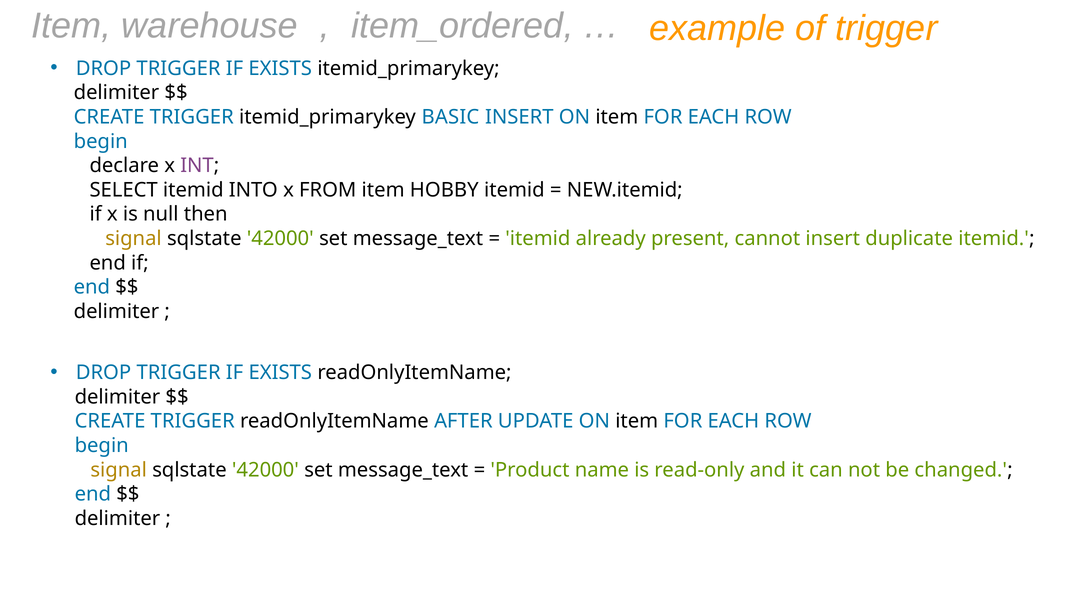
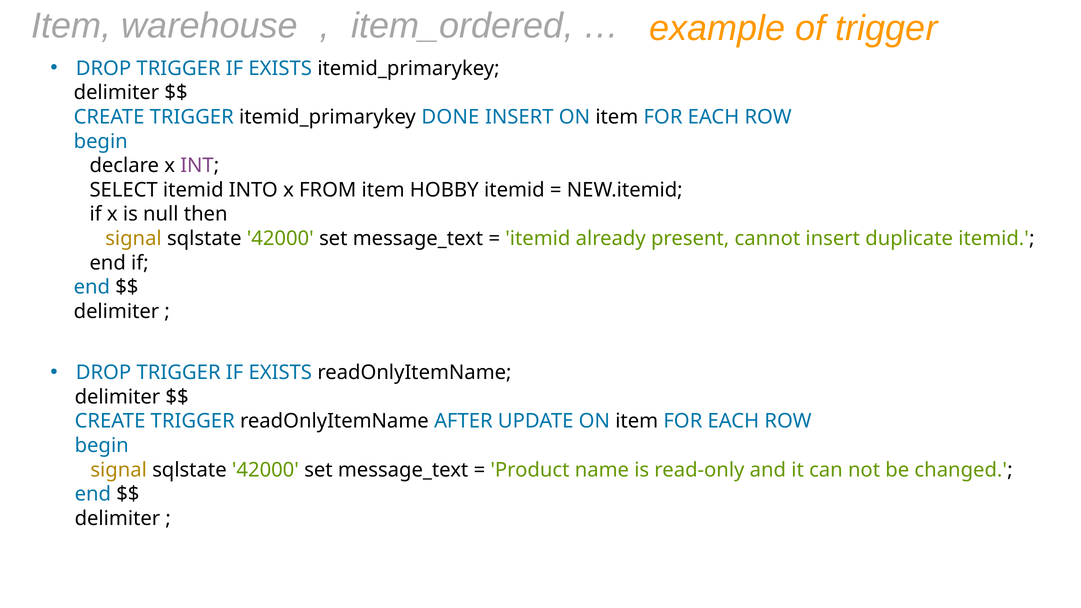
BASIC: BASIC -> DONE
